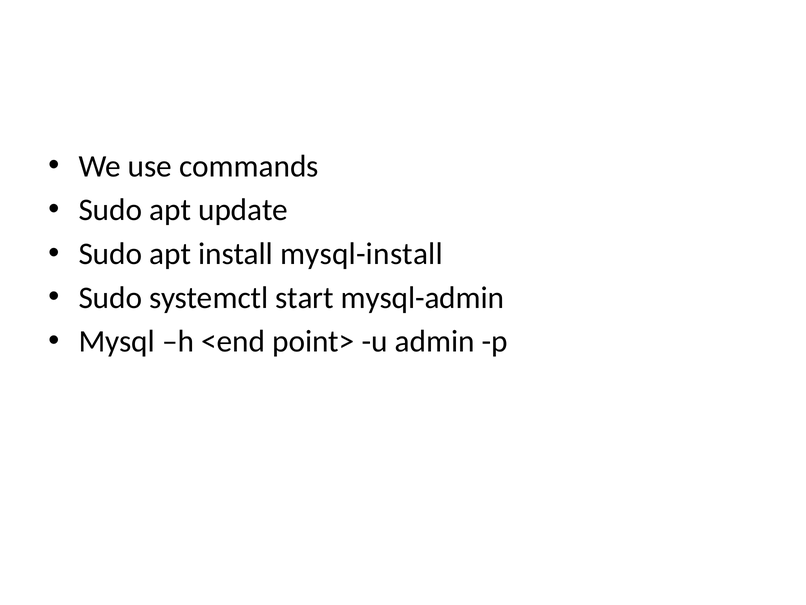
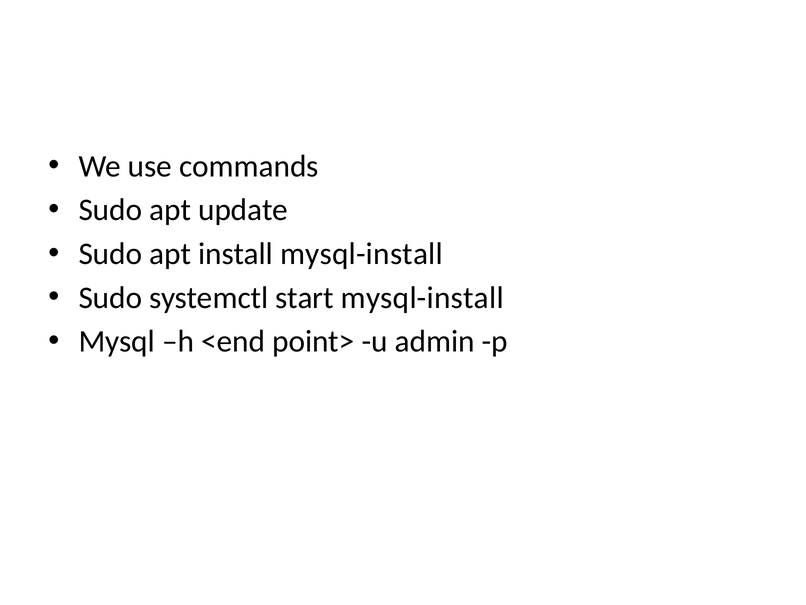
start mysql-admin: mysql-admin -> mysql-install
